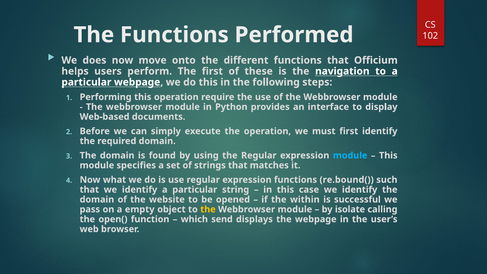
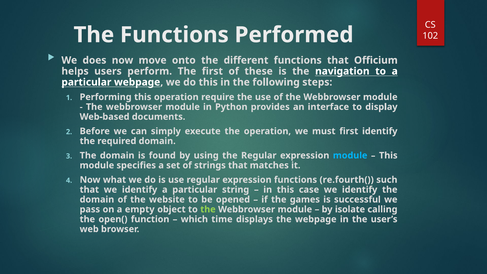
re.bound(: re.bound( -> re.fourth(
within: within -> games
the at (208, 209) colour: yellow -> light green
send: send -> time
